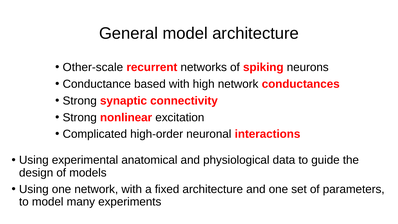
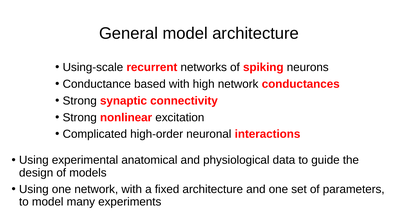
Other-scale: Other-scale -> Using-scale
